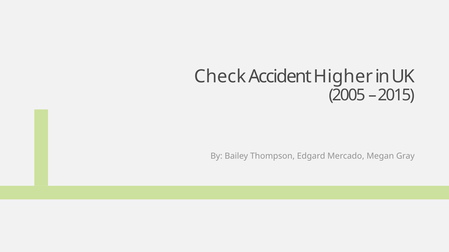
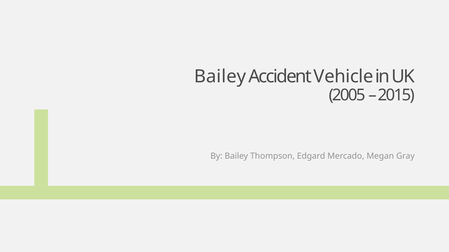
Check at (220, 77): Check -> Bailey
Higher: Higher -> Vehicle
